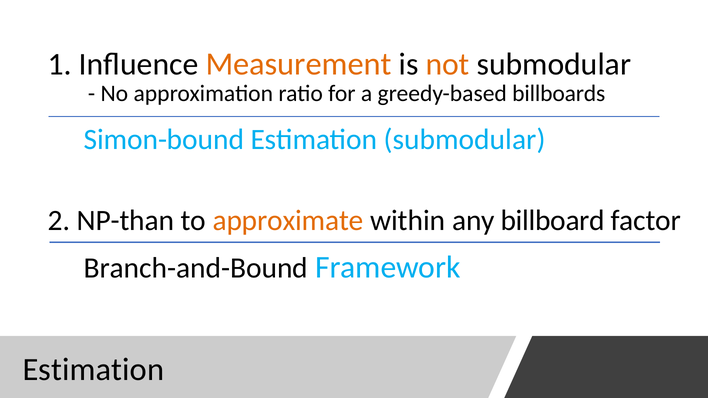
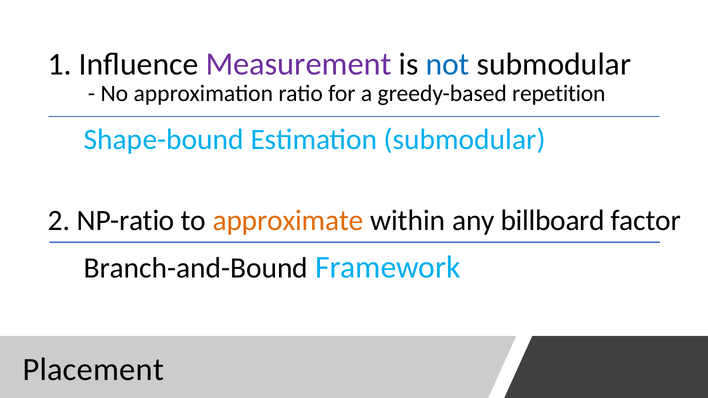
Measurement colour: orange -> purple
not colour: orange -> blue
billboards: billboards -> repetition
Simon-bound: Simon-bound -> Shape-bound
NP-than: NP-than -> NP-ratio
Estimation at (93, 370): Estimation -> Placement
